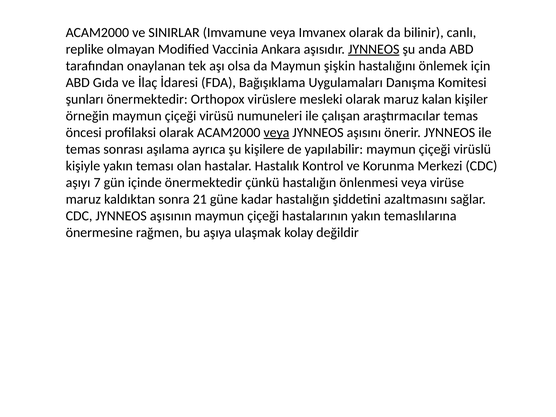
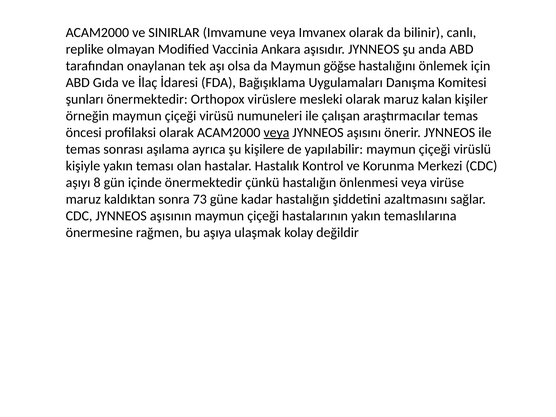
JYNNEOS at (374, 49) underline: present -> none
şişkin: şişkin -> göğse
7: 7 -> 8
21: 21 -> 73
